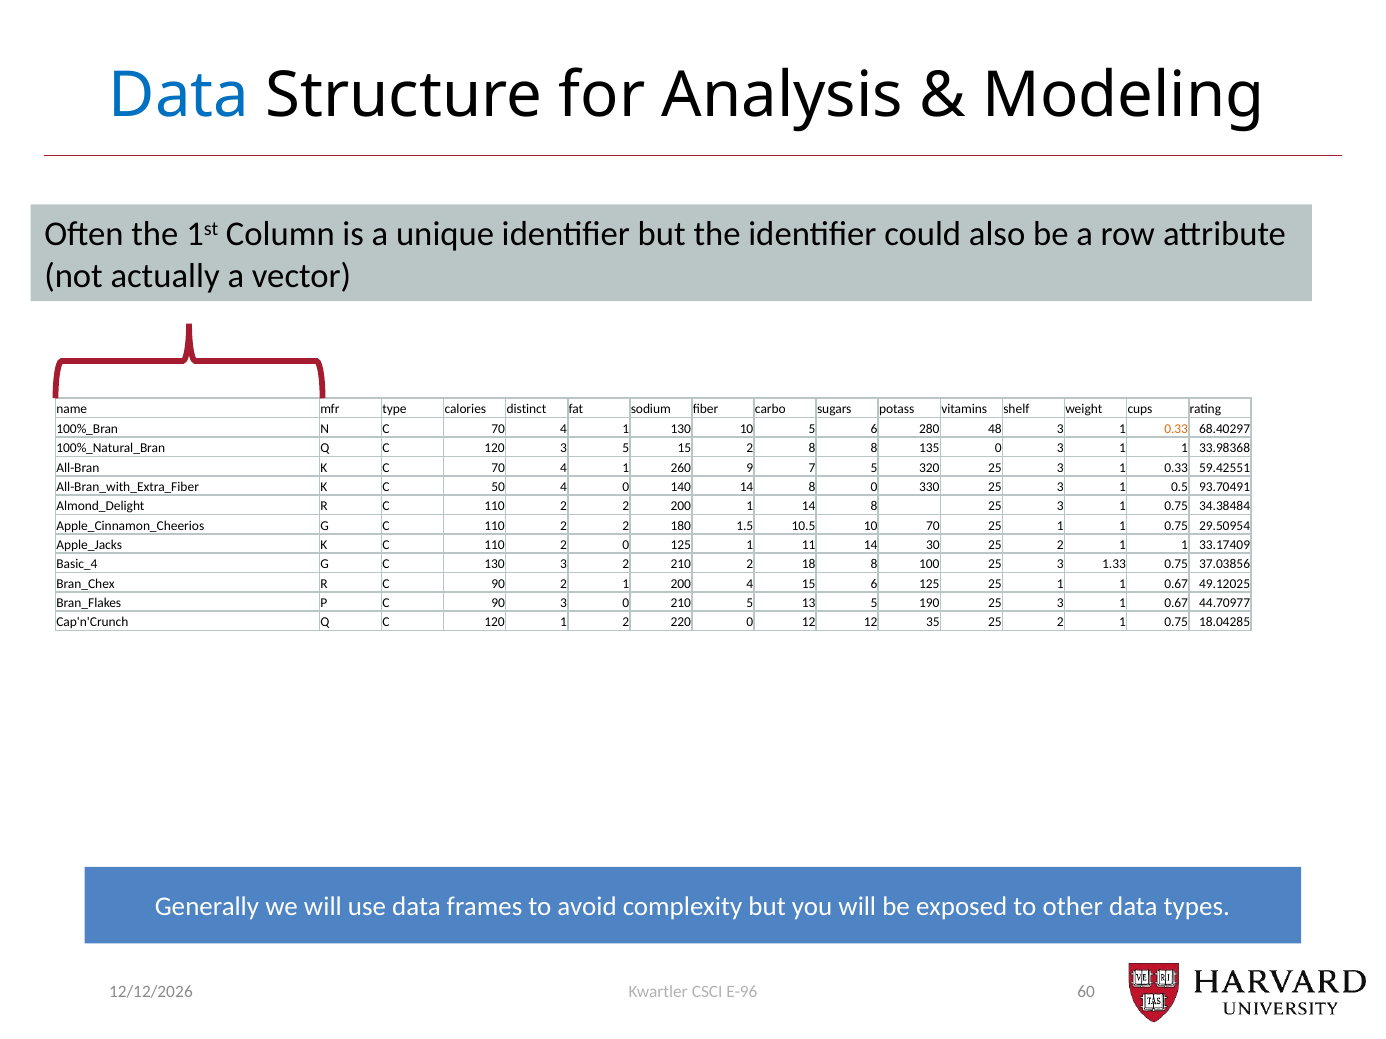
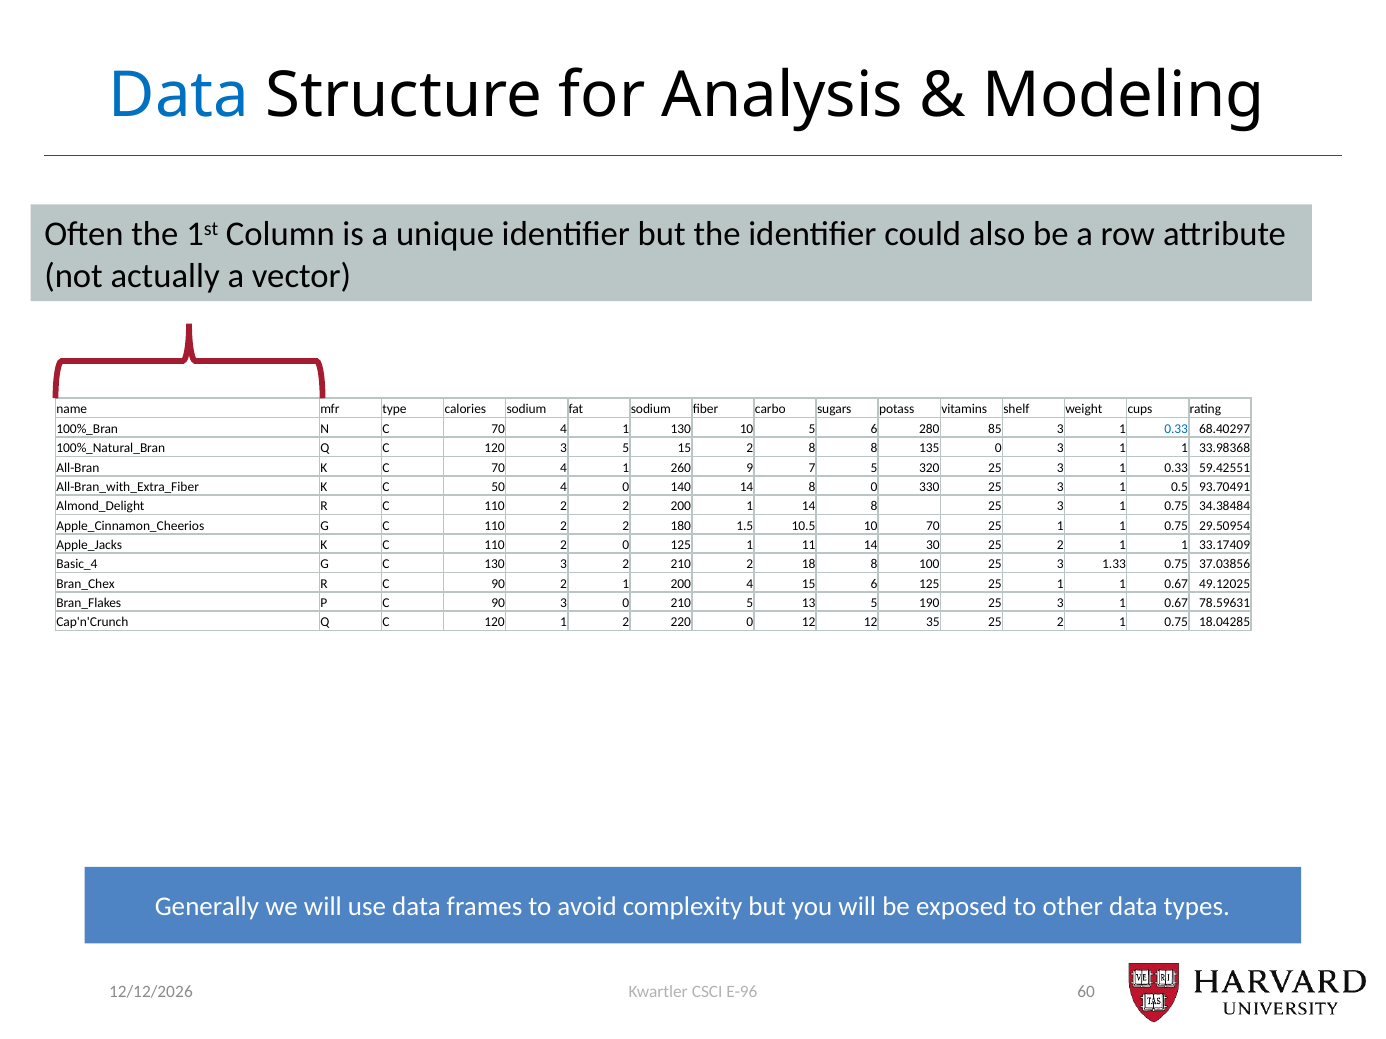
calories distinct: distinct -> sodium
48: 48 -> 85
0.33 at (1176, 429) colour: orange -> blue
44.70977: 44.70977 -> 78.59631
